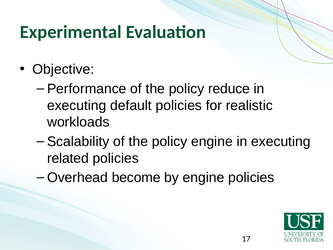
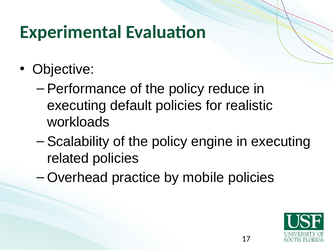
become: become -> practice
by engine: engine -> mobile
